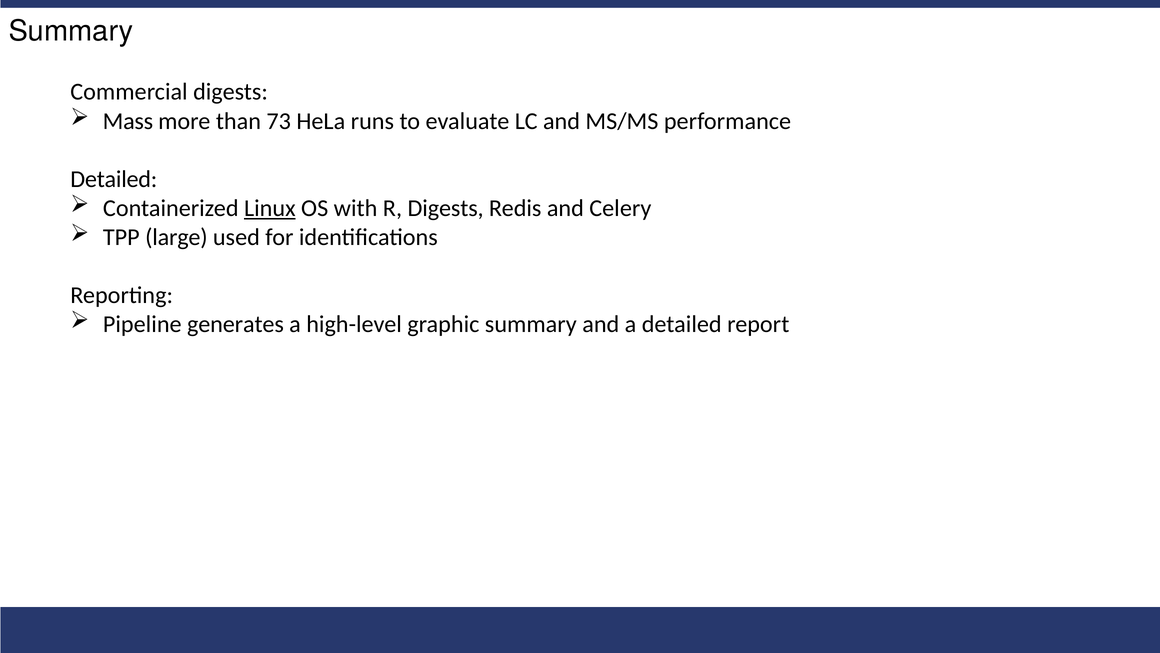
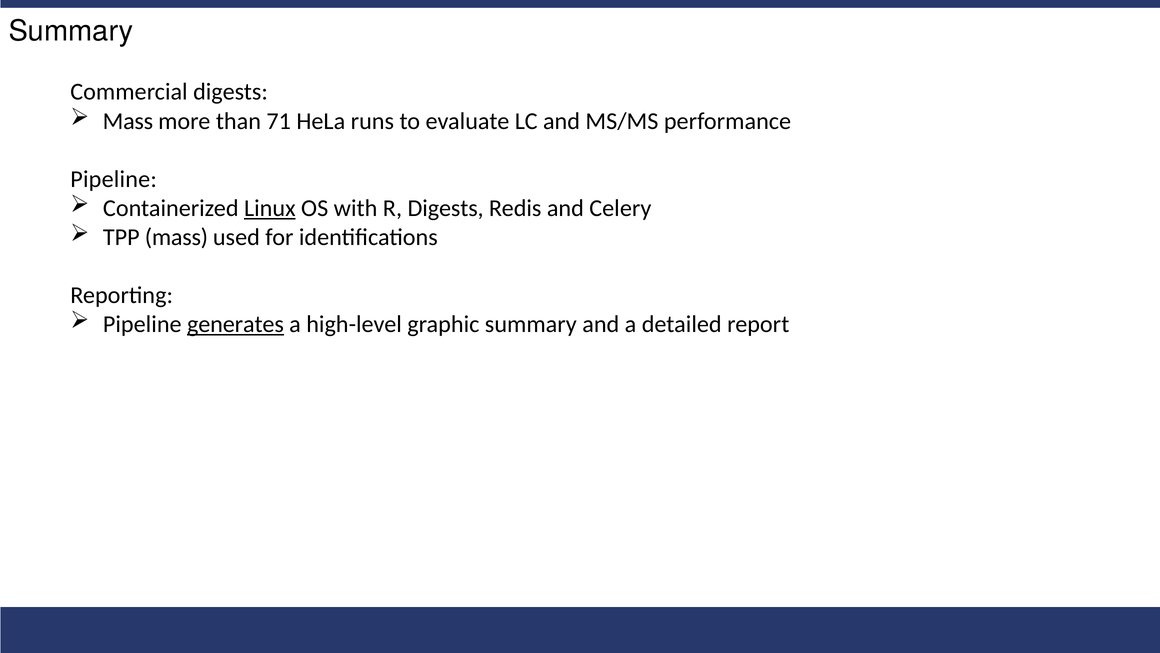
73: 73 -> 71
Detailed at (114, 179): Detailed -> Pipeline
TPP large: large -> mass
generates underline: none -> present
